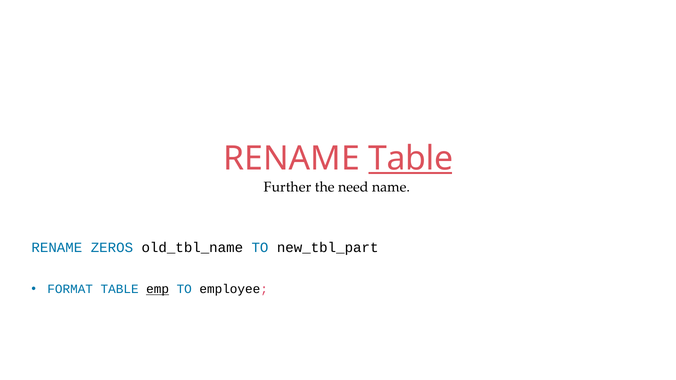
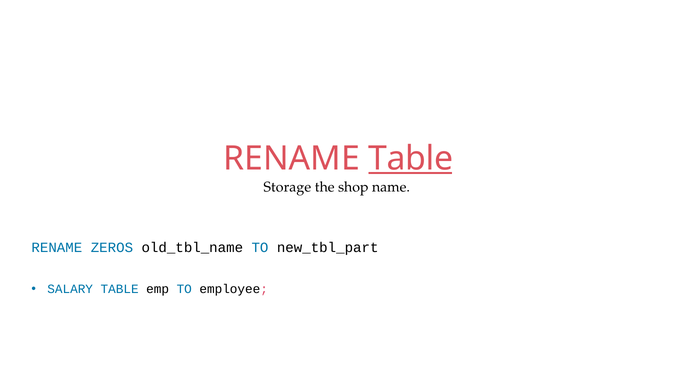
Further: Further -> Storage
need: need -> shop
FORMAT: FORMAT -> SALARY
emp underline: present -> none
